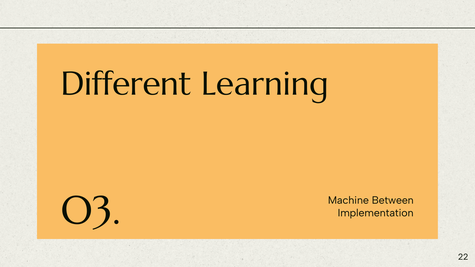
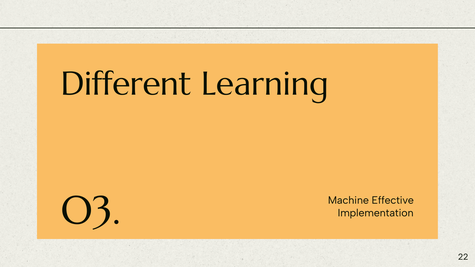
Between: Between -> Effective
